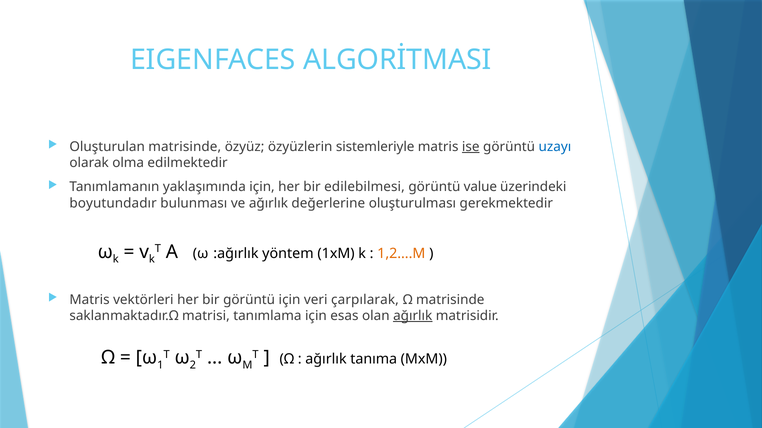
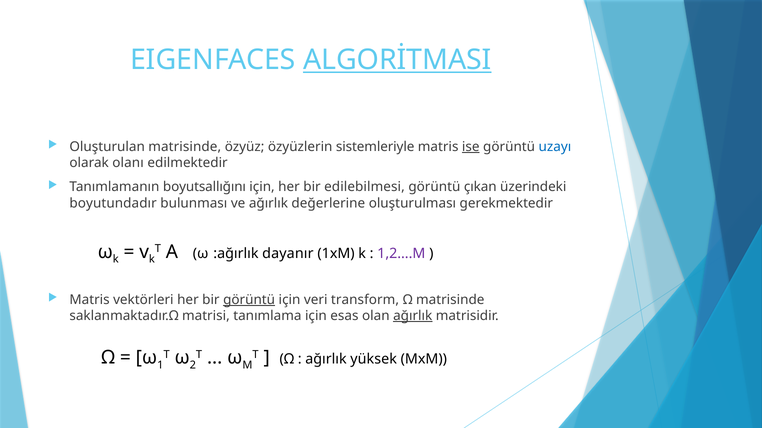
ALGORİTMASI underline: none -> present
olma: olma -> olanı
yaklaşımında: yaklaşımında -> boyutsallığını
value: value -> çıkan
yöntem: yöntem -> dayanır
1,2….M colour: orange -> purple
görüntü at (249, 300) underline: none -> present
çarpılarak: çarpılarak -> transform
tanıma: tanıma -> yüksek
